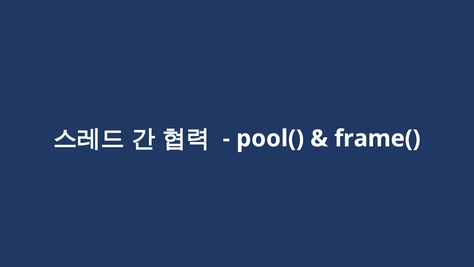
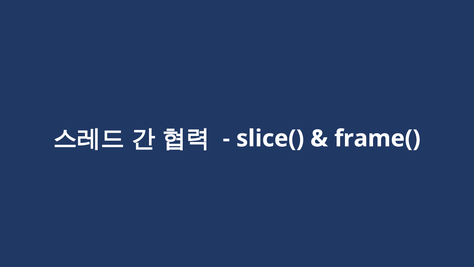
pool(: pool( -> slice(
